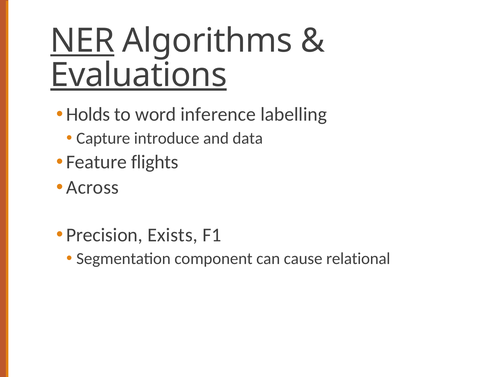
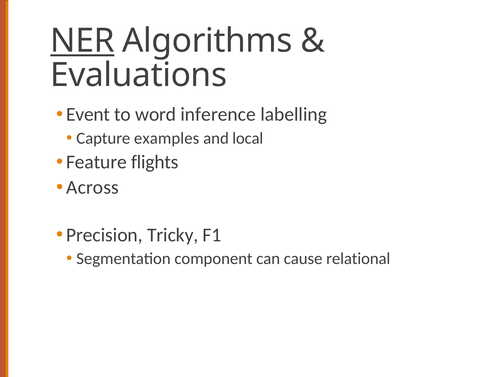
Evaluations underline: present -> none
Holds: Holds -> Event
introduce: introduce -> examples
data: data -> local
Exists: Exists -> Tricky
